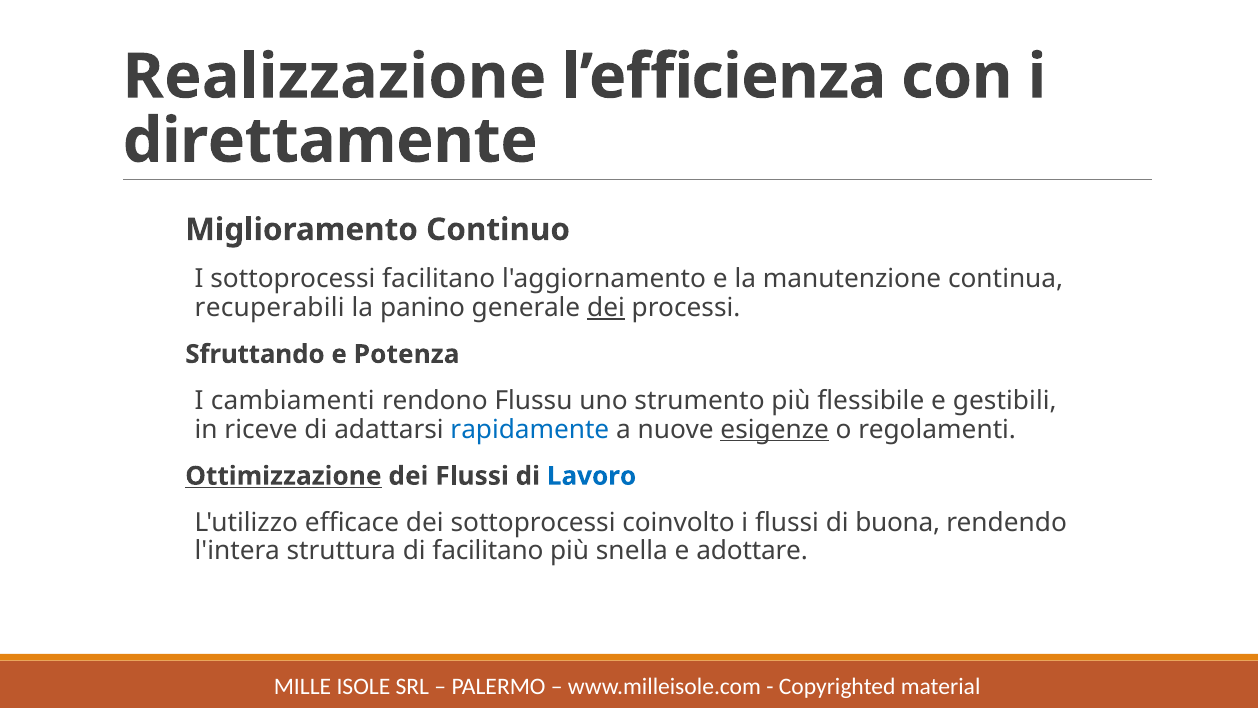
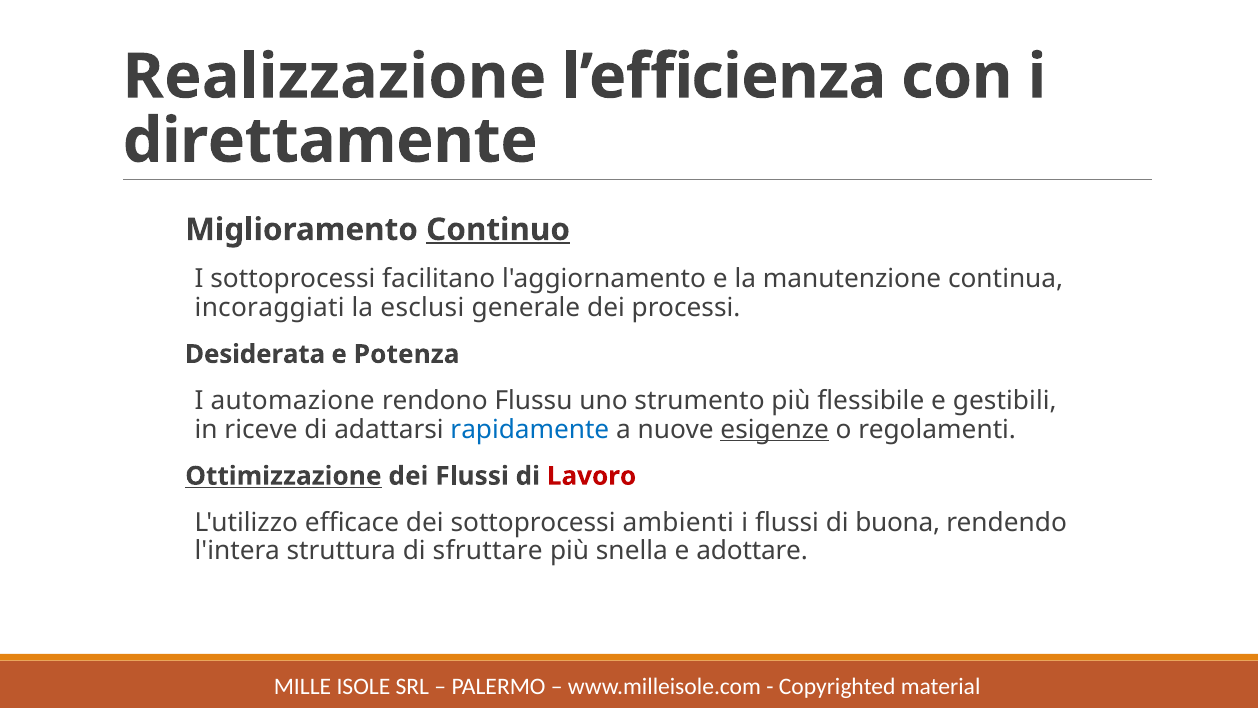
Continuo underline: none -> present
recuperabili: recuperabili -> incoraggiati
panino: panino -> esclusi
dei at (606, 307) underline: present -> none
Sfruttando: Sfruttando -> Desiderata
cambiamenti: cambiamenti -> automazione
Lavoro colour: blue -> red
coinvolto: coinvolto -> ambienti
di facilitano: facilitano -> sfruttare
